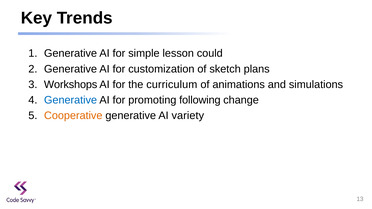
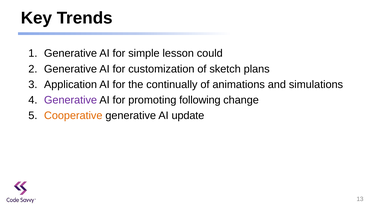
Workshops: Workshops -> Application
curriculum: curriculum -> continually
Generative at (71, 100) colour: blue -> purple
variety: variety -> update
